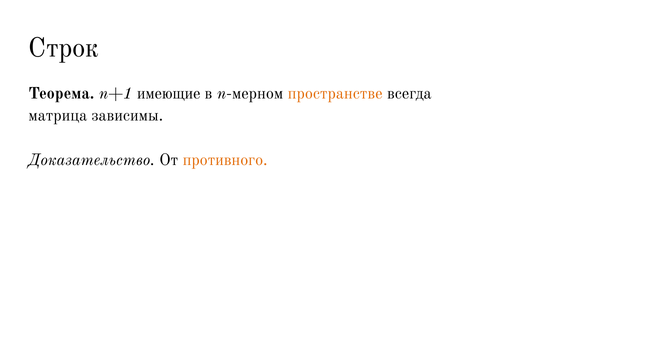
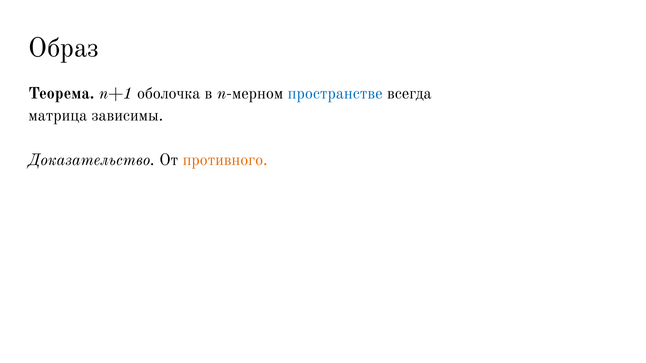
Строк: Строк -> Образ
имеющие: имеющие -> оболочка
пространстве colour: orange -> blue
